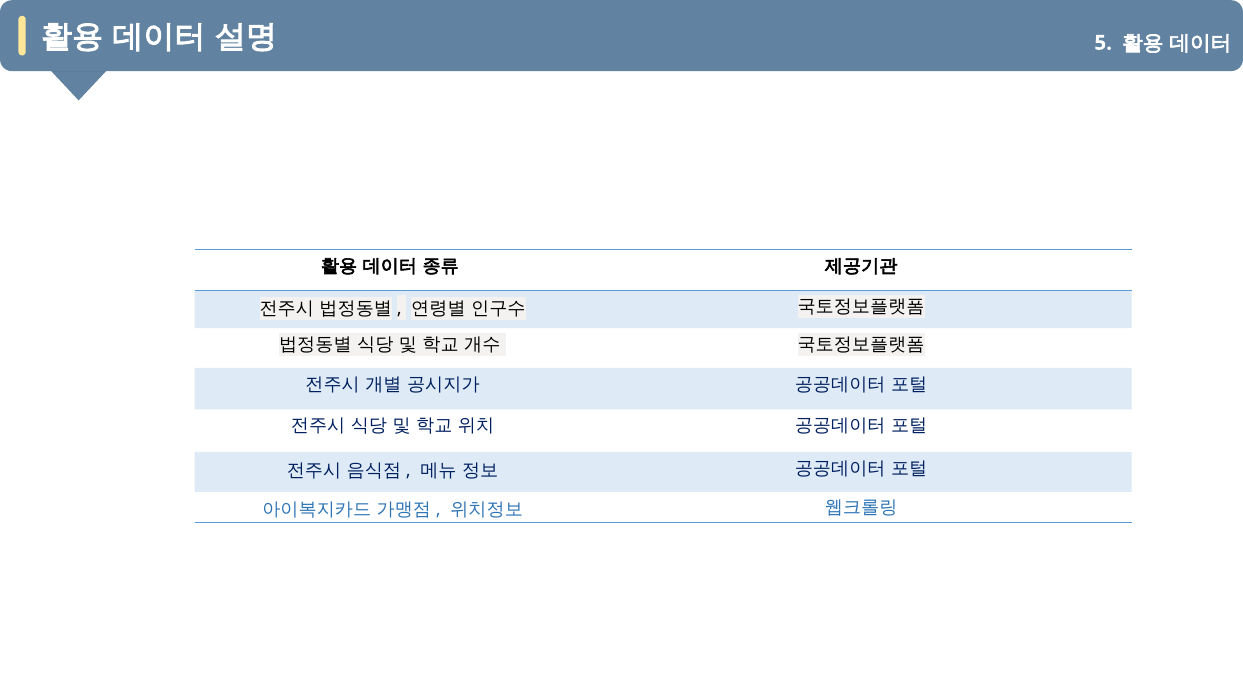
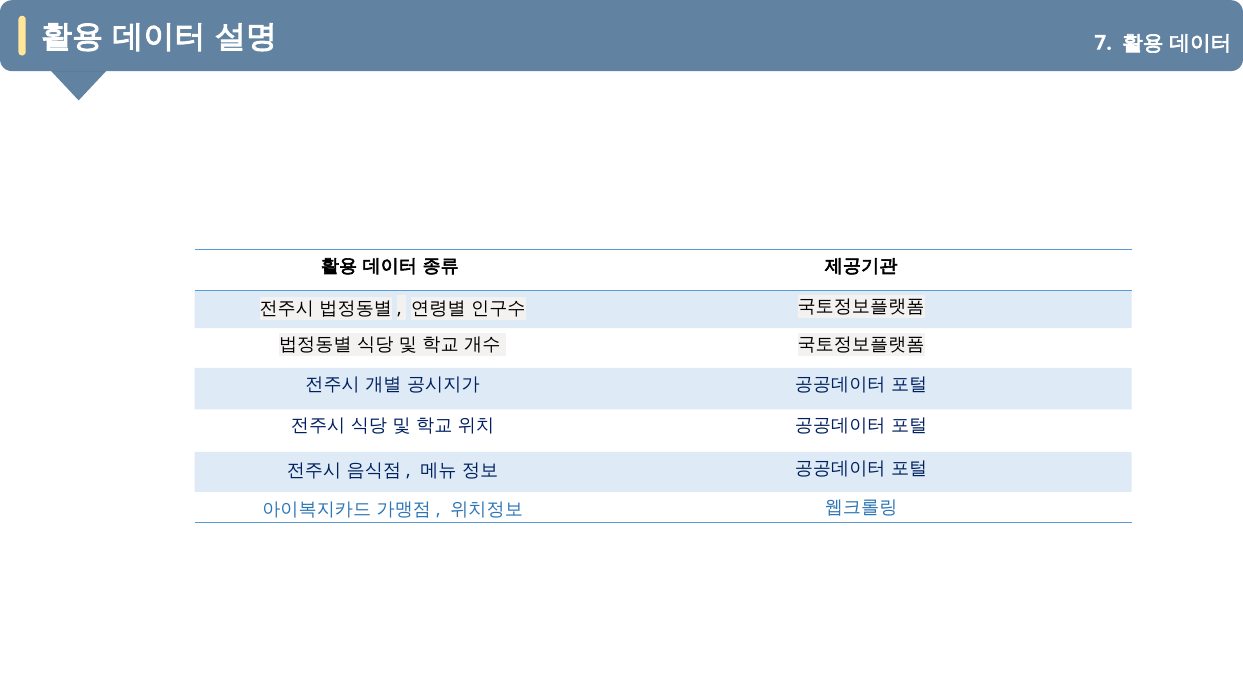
5: 5 -> 7
